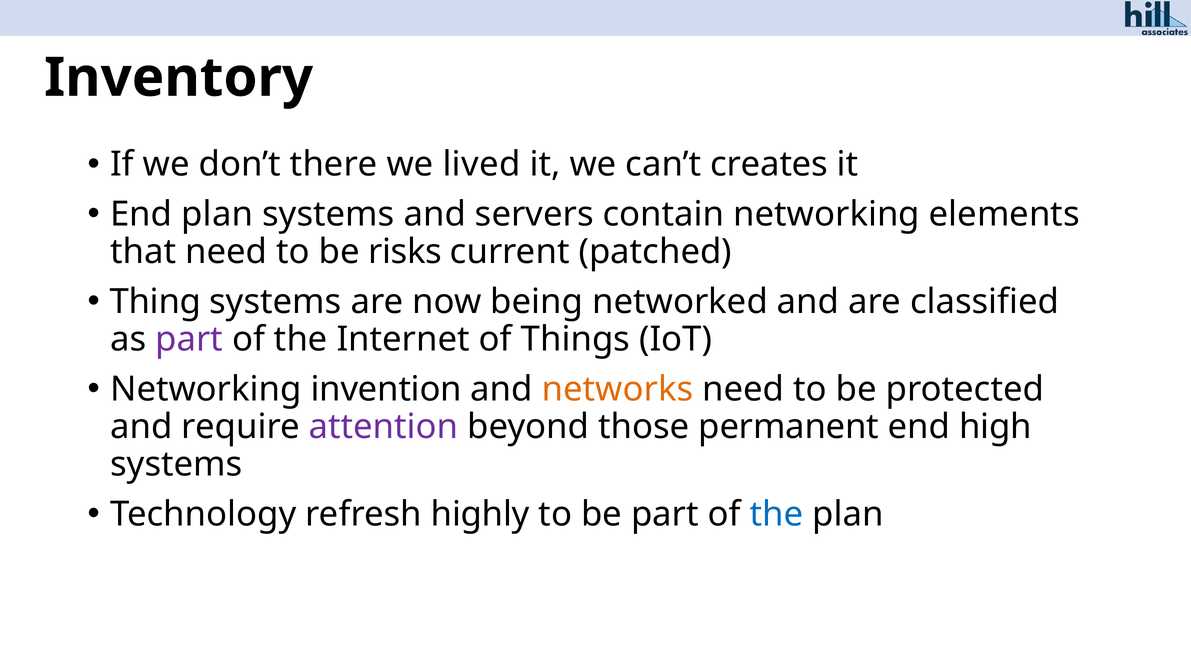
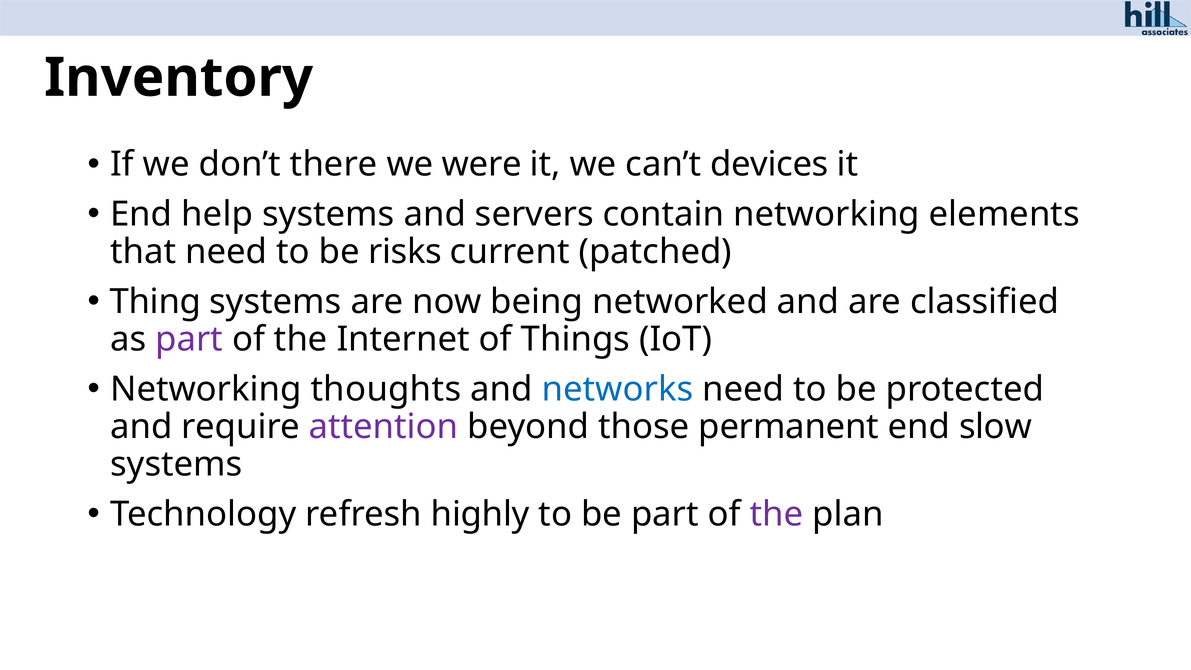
lived: lived -> were
creates: creates -> devices
End plan: plan -> help
invention: invention -> thoughts
networks colour: orange -> blue
high: high -> slow
the at (777, 514) colour: blue -> purple
